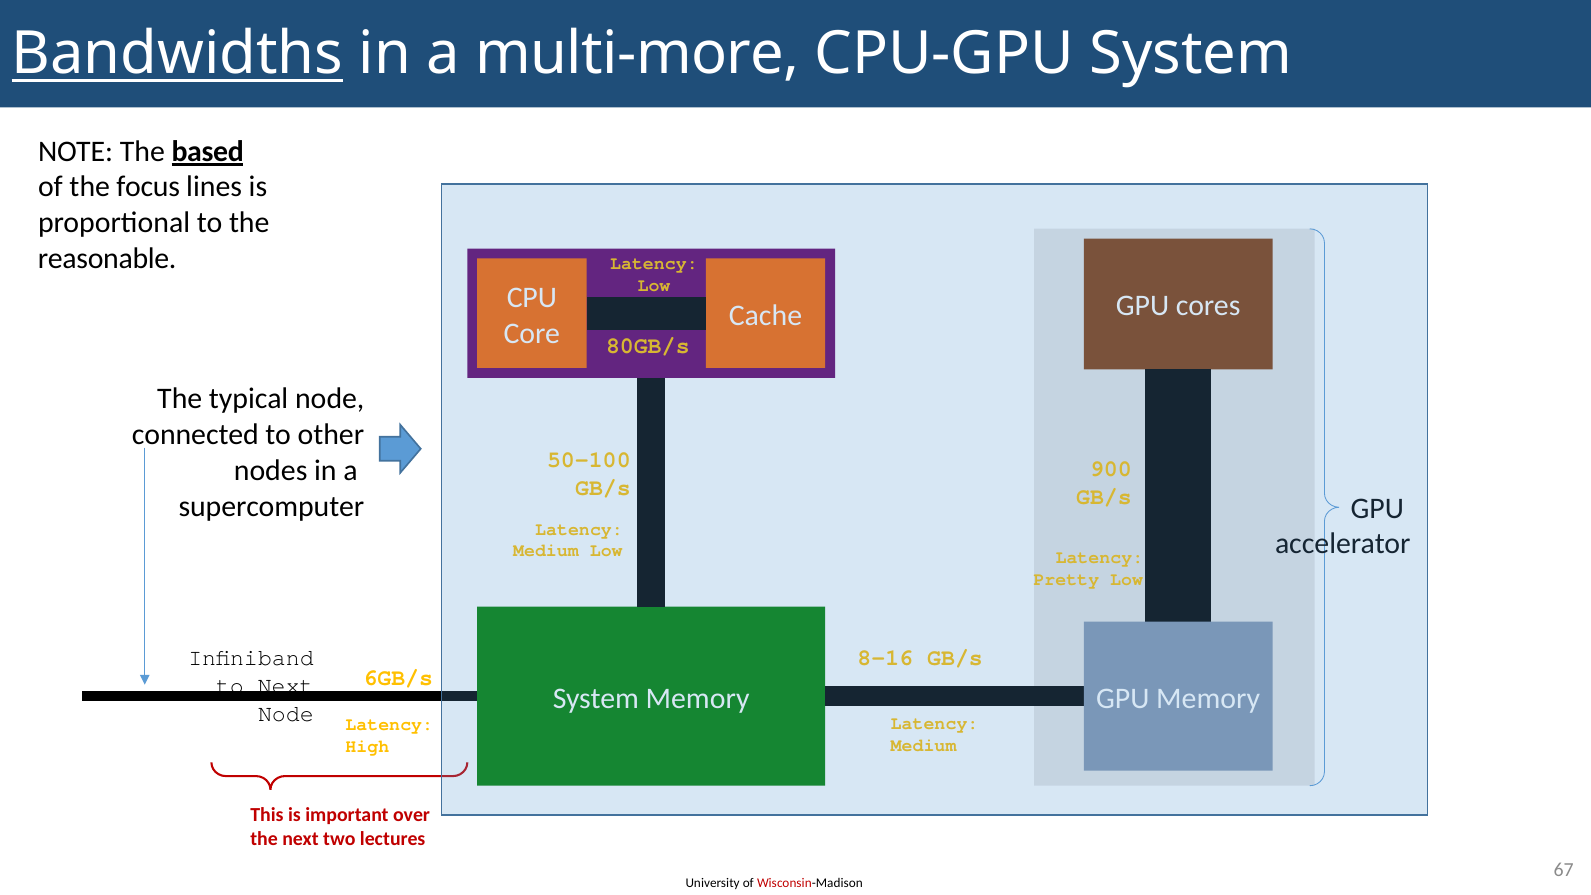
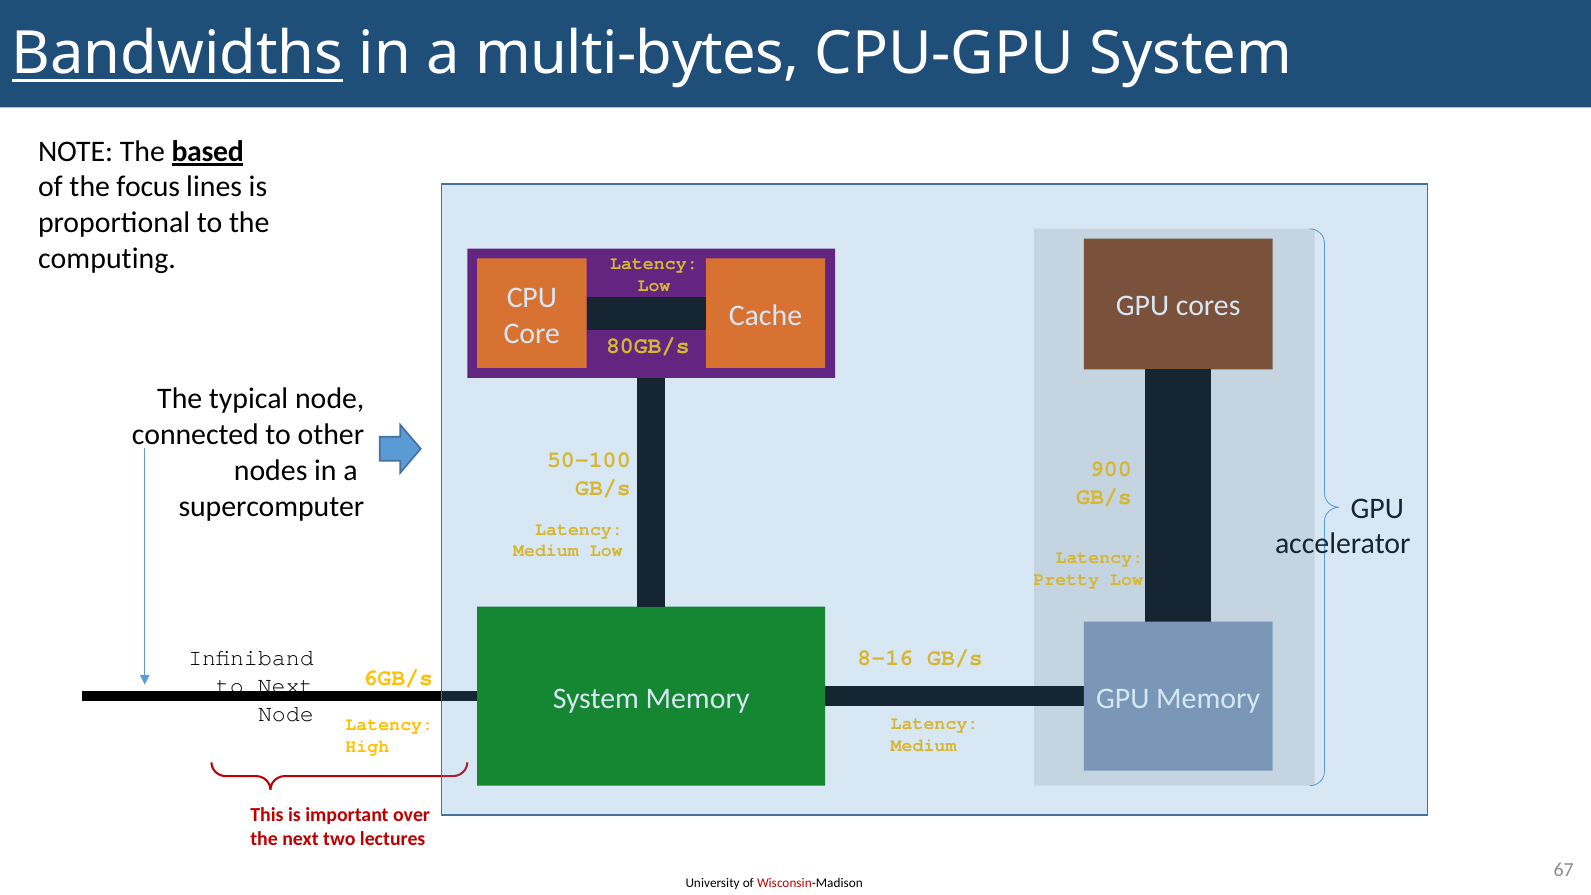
multi-more: multi-more -> multi-bytes
reasonable: reasonable -> computing
